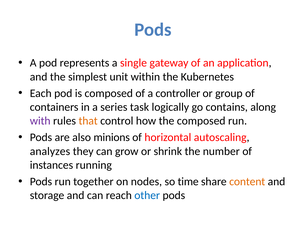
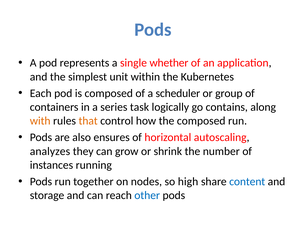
gateway: gateway -> whether
controller: controller -> scheduler
with colour: purple -> orange
minions: minions -> ensures
time: time -> high
content colour: orange -> blue
